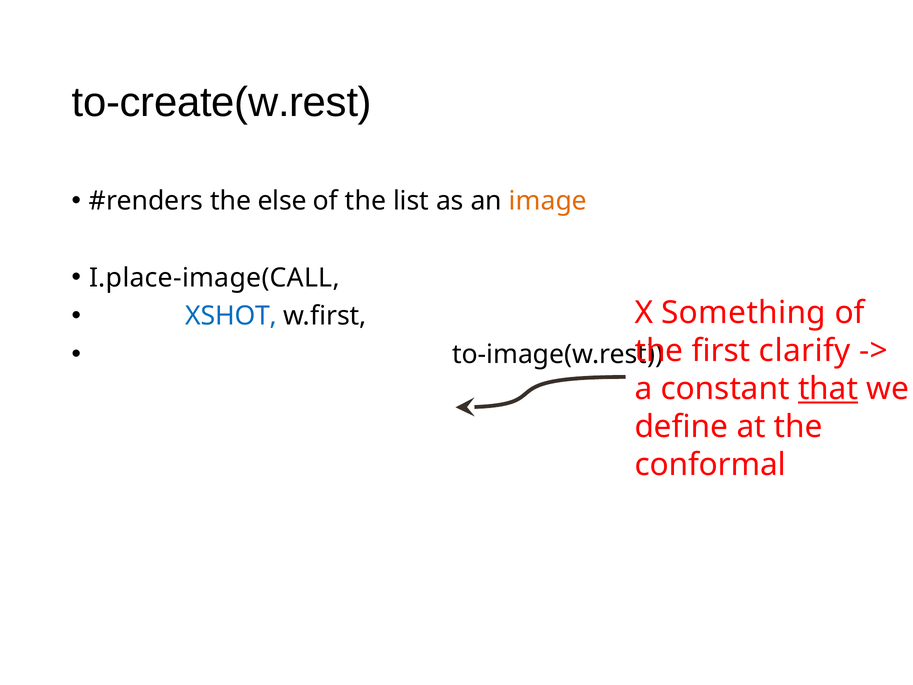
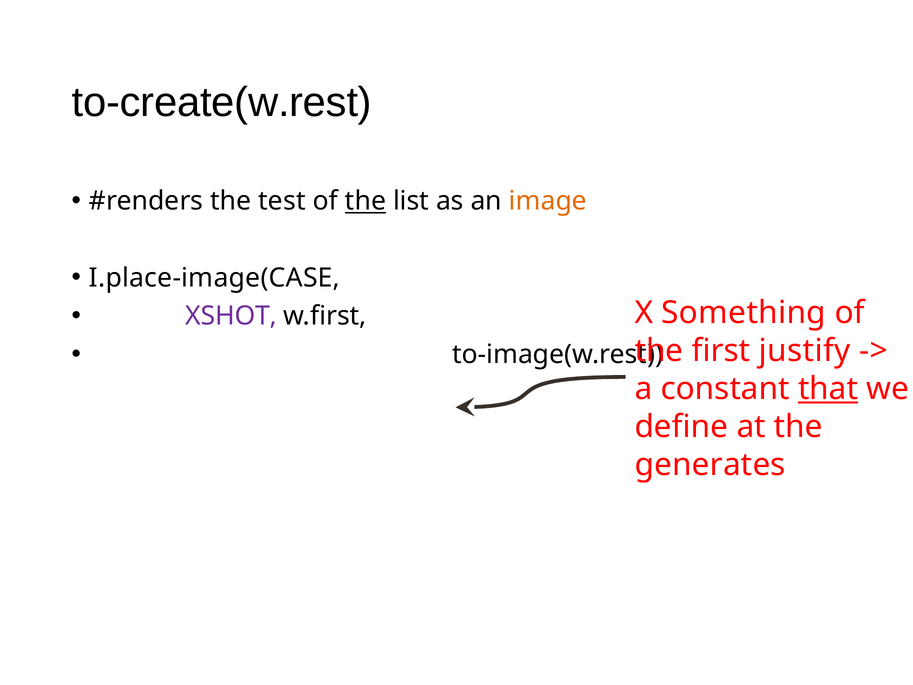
else: else -> test
the at (366, 201) underline: none -> present
I.place-image(CALL: I.place-image(CALL -> I.place-image(CASE
XSHOT colour: blue -> purple
clarify: clarify -> justify
conformal: conformal -> generates
